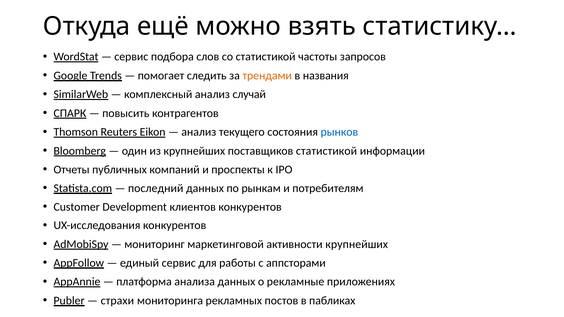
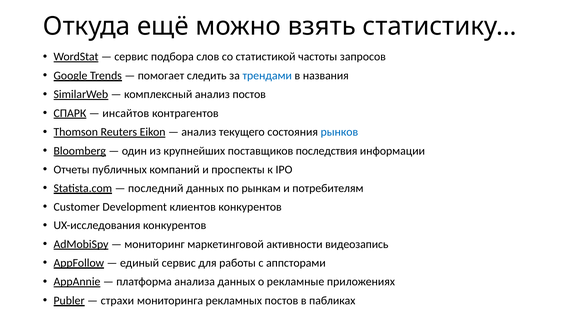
трендами colour: orange -> blue
анализ случай: случай -> постов
повысить: повысить -> инсайтов
поставщиков статистикой: статистикой -> последствия
активности крупнейших: крупнейших -> видеозапись
